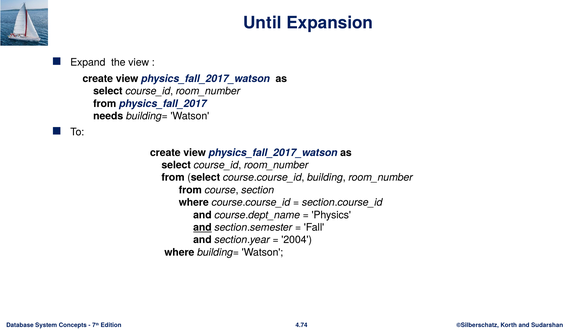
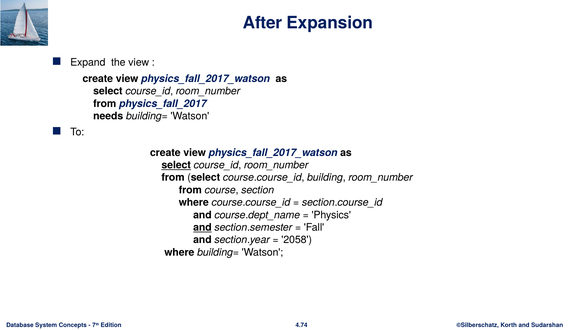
Until: Until -> After
select at (176, 165) underline: none -> present
2004: 2004 -> 2058
